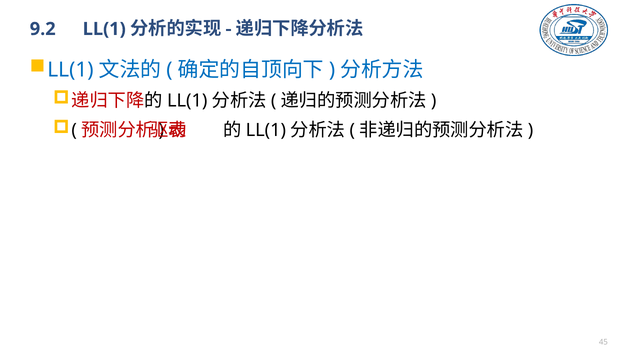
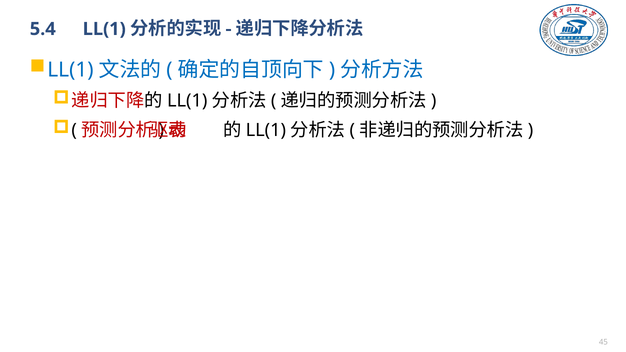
9.2: 9.2 -> 5.4
